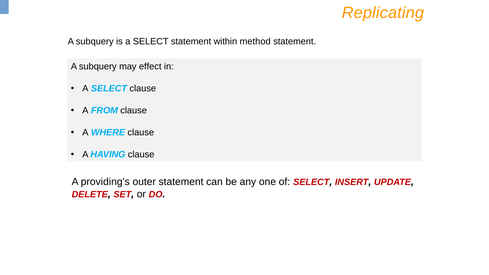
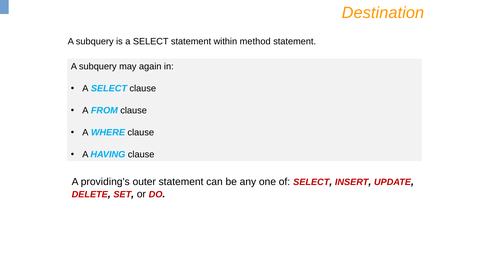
Replicating: Replicating -> Destination
effect: effect -> again
